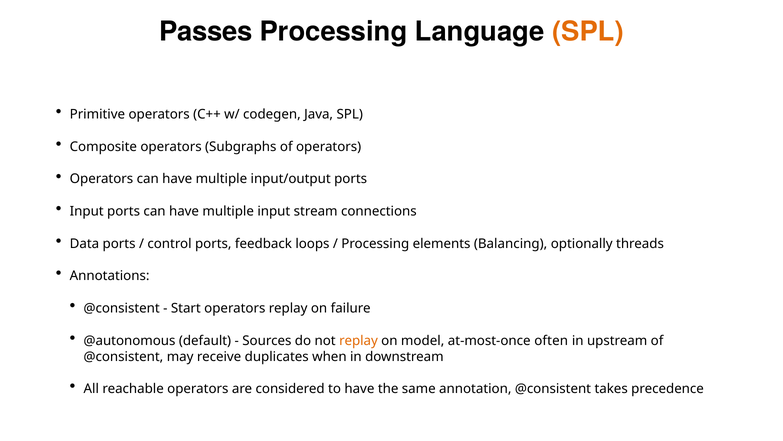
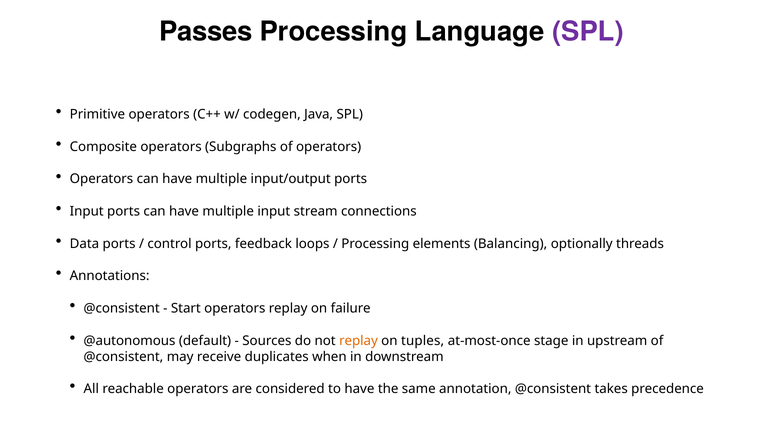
SPL at (588, 32) colour: orange -> purple
model: model -> tuples
often: often -> stage
